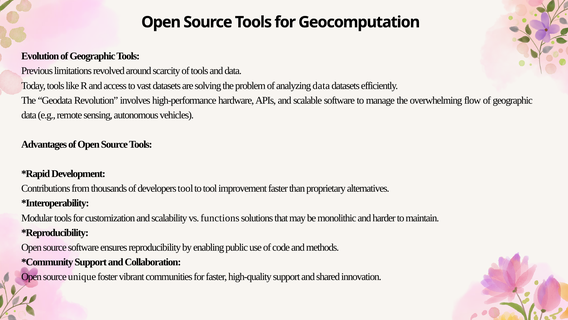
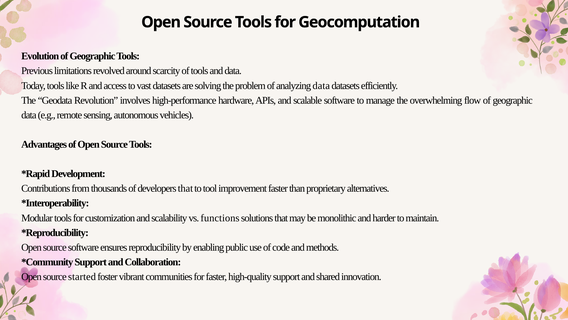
developers tool: tool -> that
unique: unique -> started
